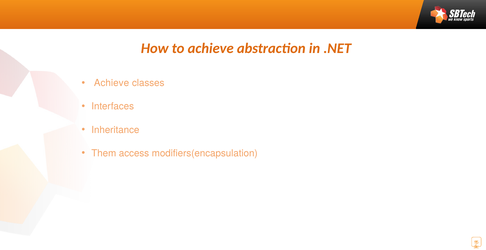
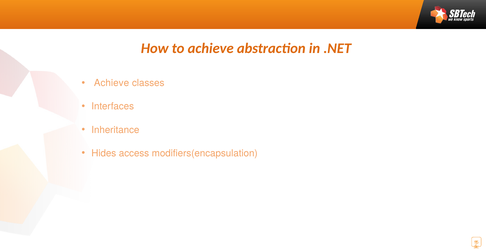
Them: Them -> Hides
